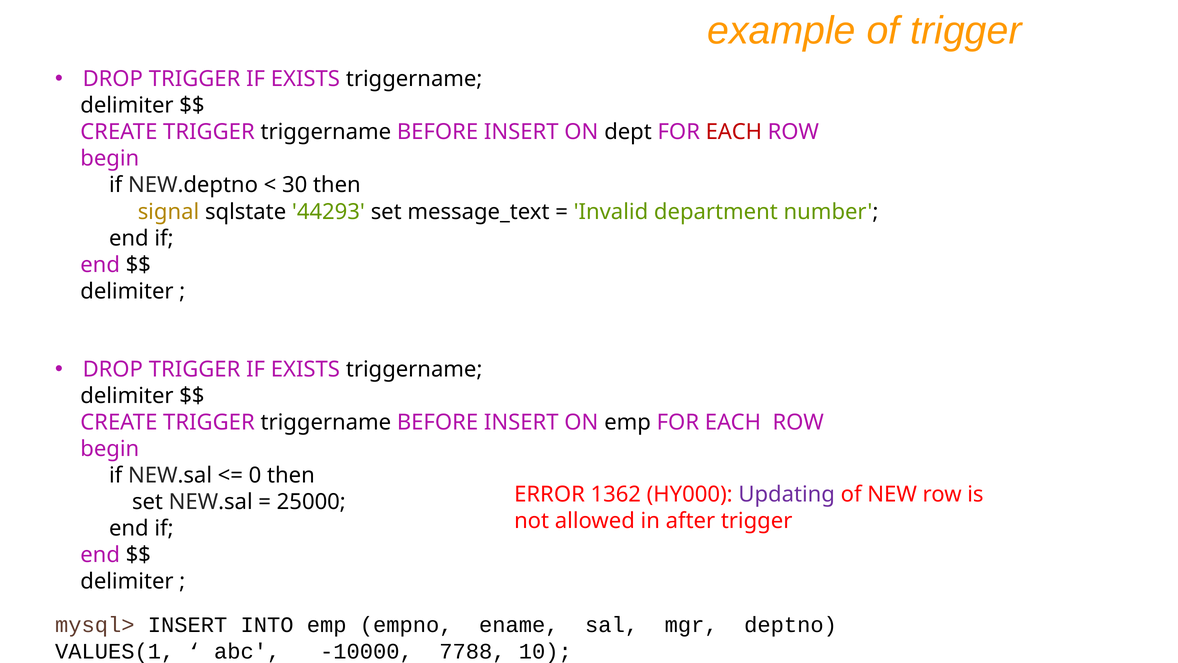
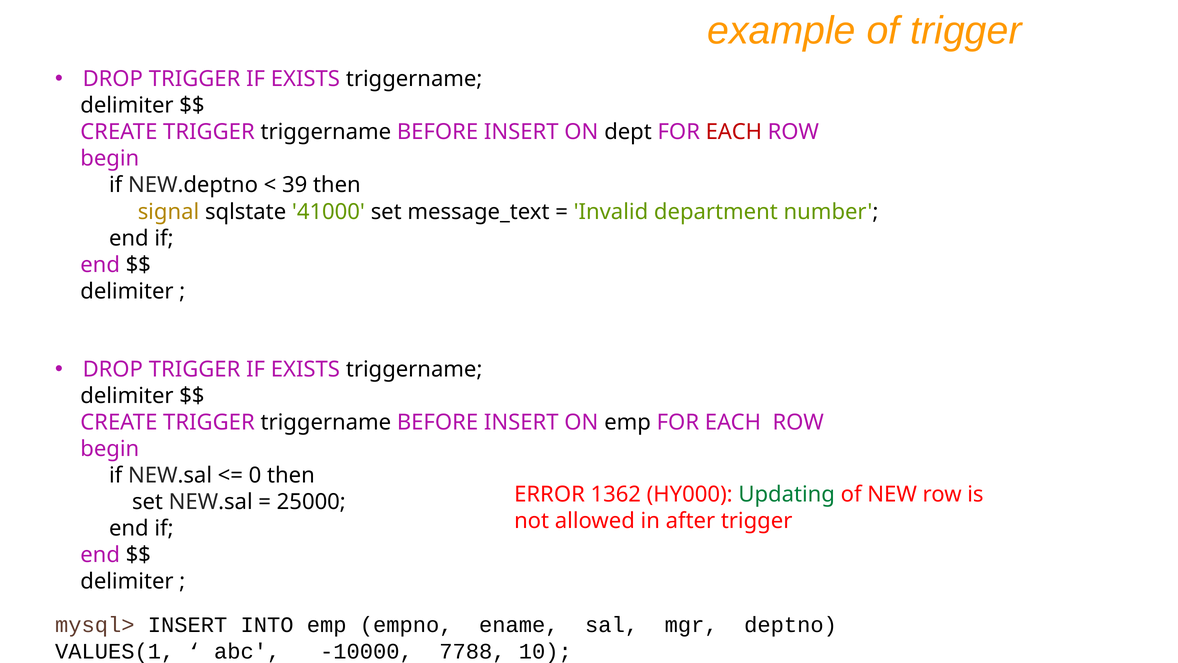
30: 30 -> 39
44293: 44293 -> 41000
Updating colour: purple -> green
